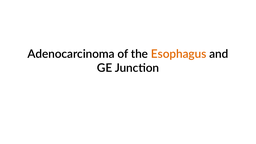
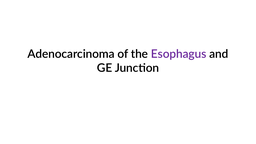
Esophagus colour: orange -> purple
